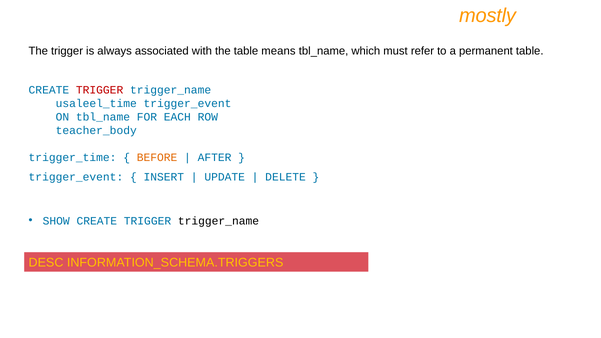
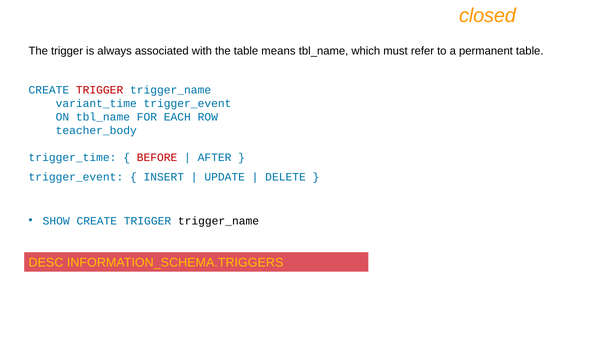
mostly: mostly -> closed
usaleel_time: usaleel_time -> variant_time
BEFORE colour: orange -> red
